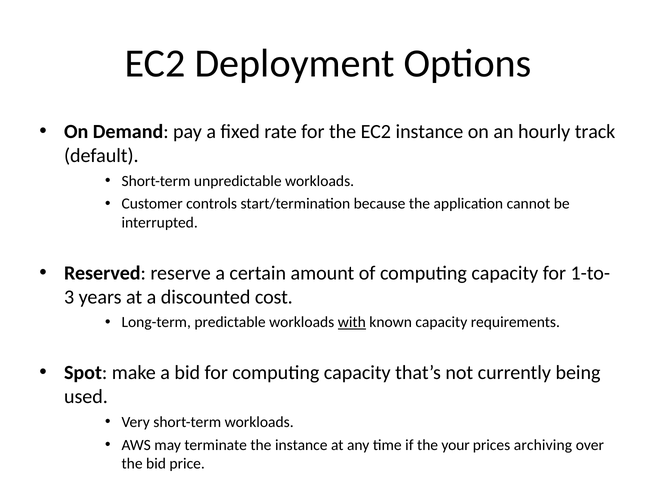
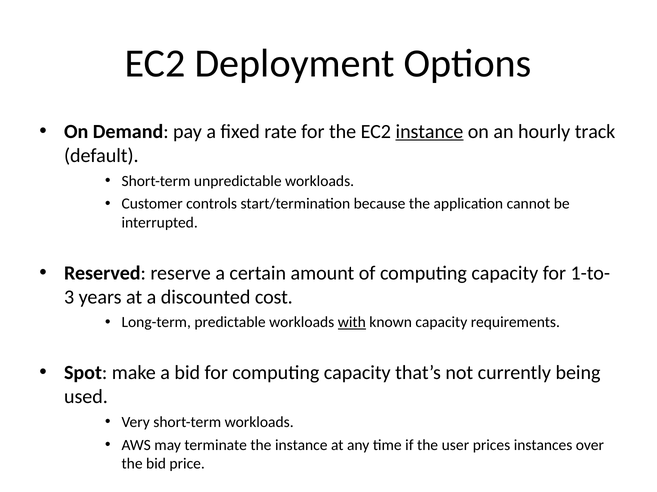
instance at (429, 132) underline: none -> present
your: your -> user
archiving: archiving -> instances
